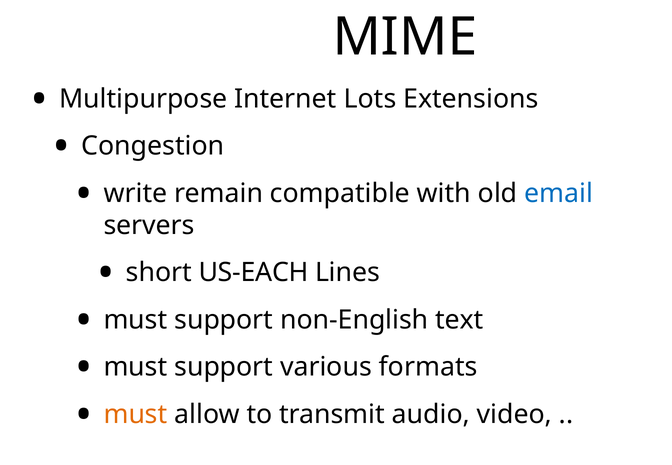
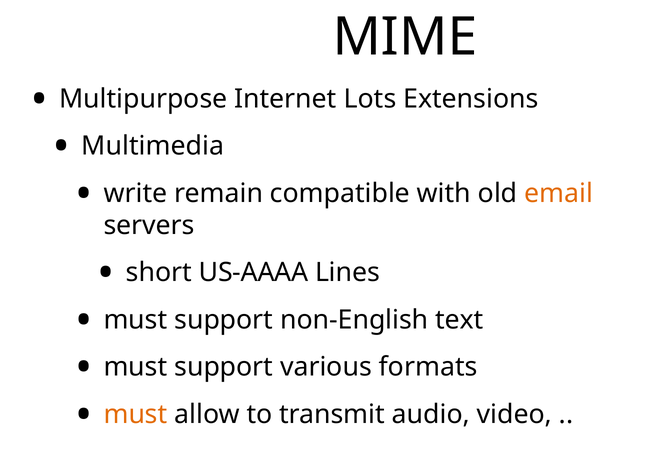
Congestion: Congestion -> Multimedia
email colour: blue -> orange
US-EACH: US-EACH -> US-AAAA
